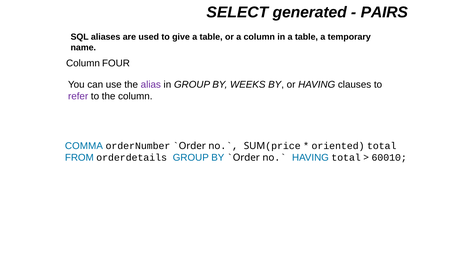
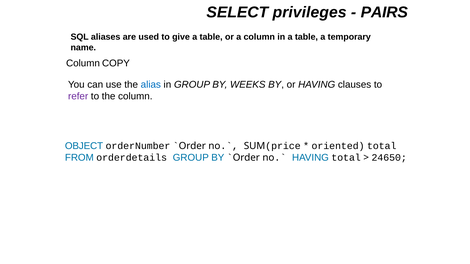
generated: generated -> privileges
FOUR: FOUR -> COPY
alias colour: purple -> blue
COMMA: COMMA -> OBJECT
60010: 60010 -> 24650
